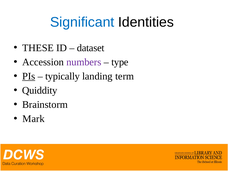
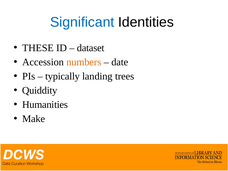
numbers colour: purple -> orange
type: type -> date
PIs underline: present -> none
term: term -> trees
Brainstorm: Brainstorm -> Humanities
Mark: Mark -> Make
